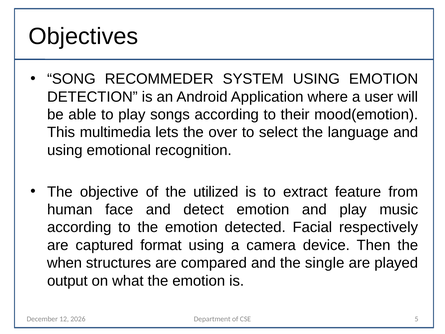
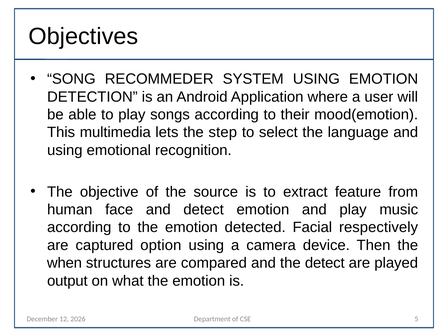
over: over -> step
utilized: utilized -> source
format: format -> option
the single: single -> detect
